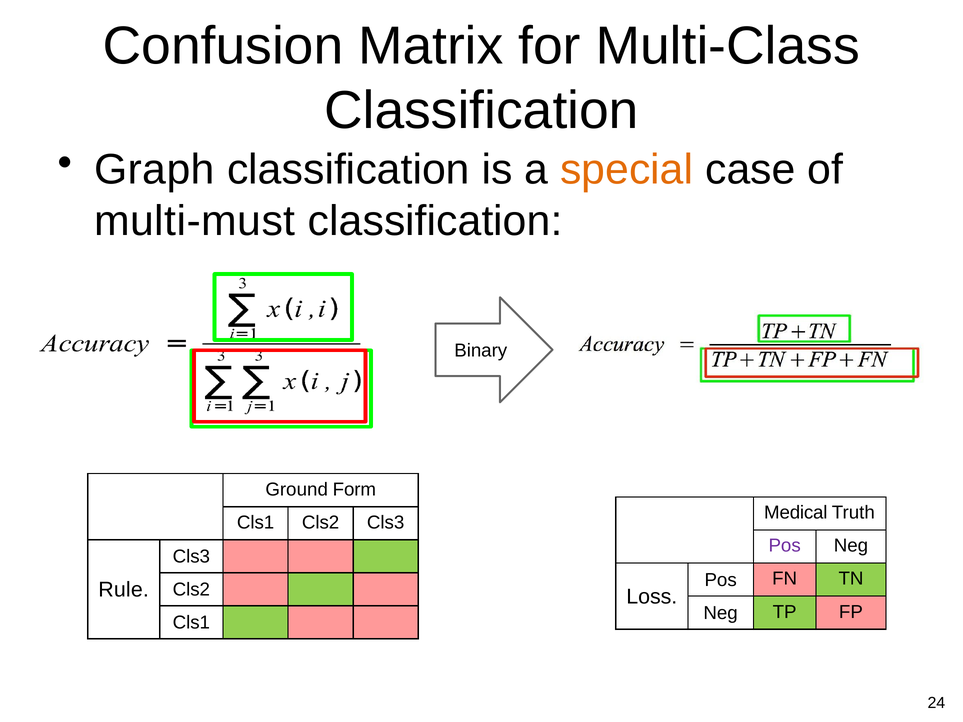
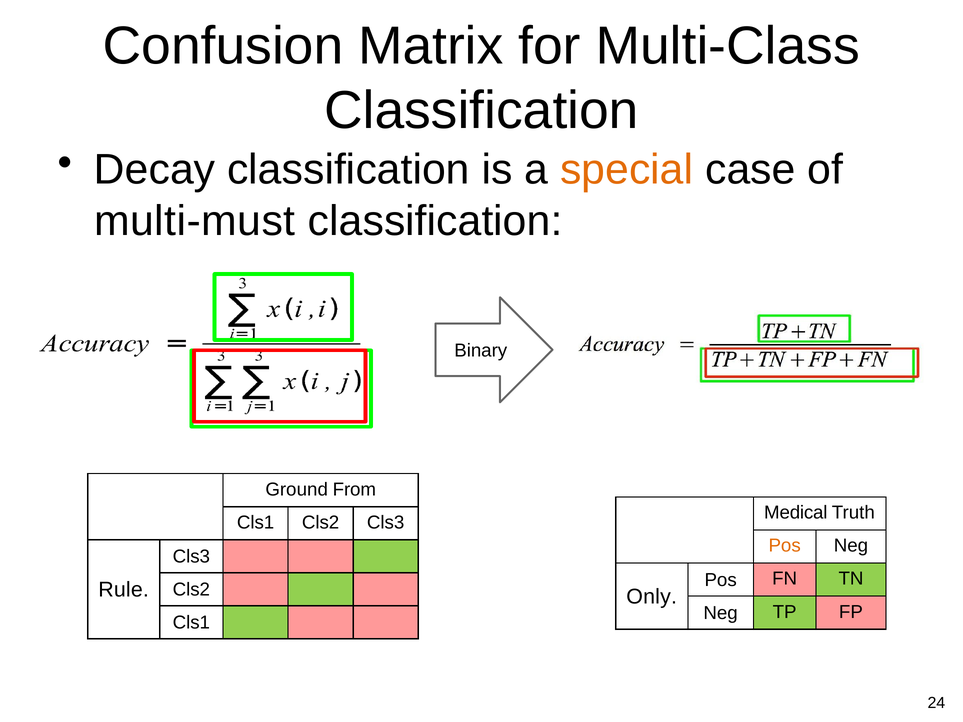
Graph: Graph -> Decay
Form: Form -> From
Pos at (785, 546) colour: purple -> orange
Loss: Loss -> Only
